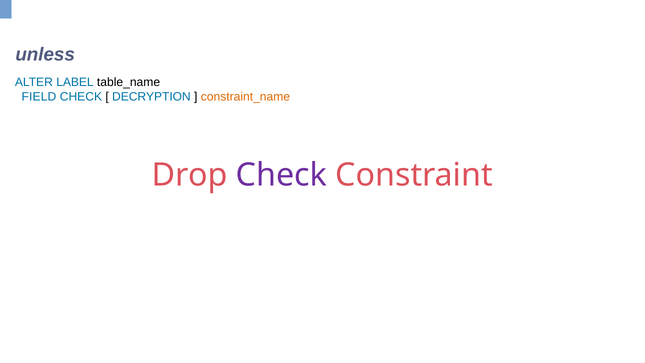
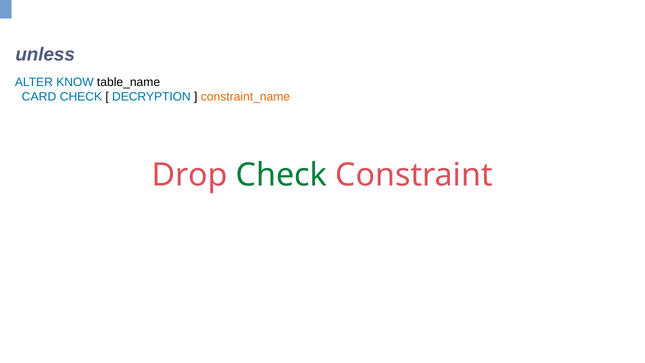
LABEL: LABEL -> KNOW
FIELD: FIELD -> CARD
Check at (281, 175) colour: purple -> green
